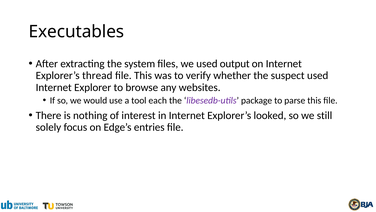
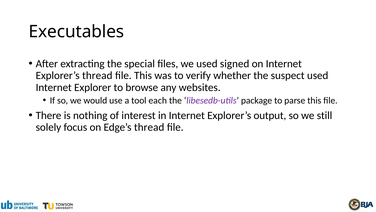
system: system -> special
output: output -> signed
looked: looked -> output
Edge’s entries: entries -> thread
